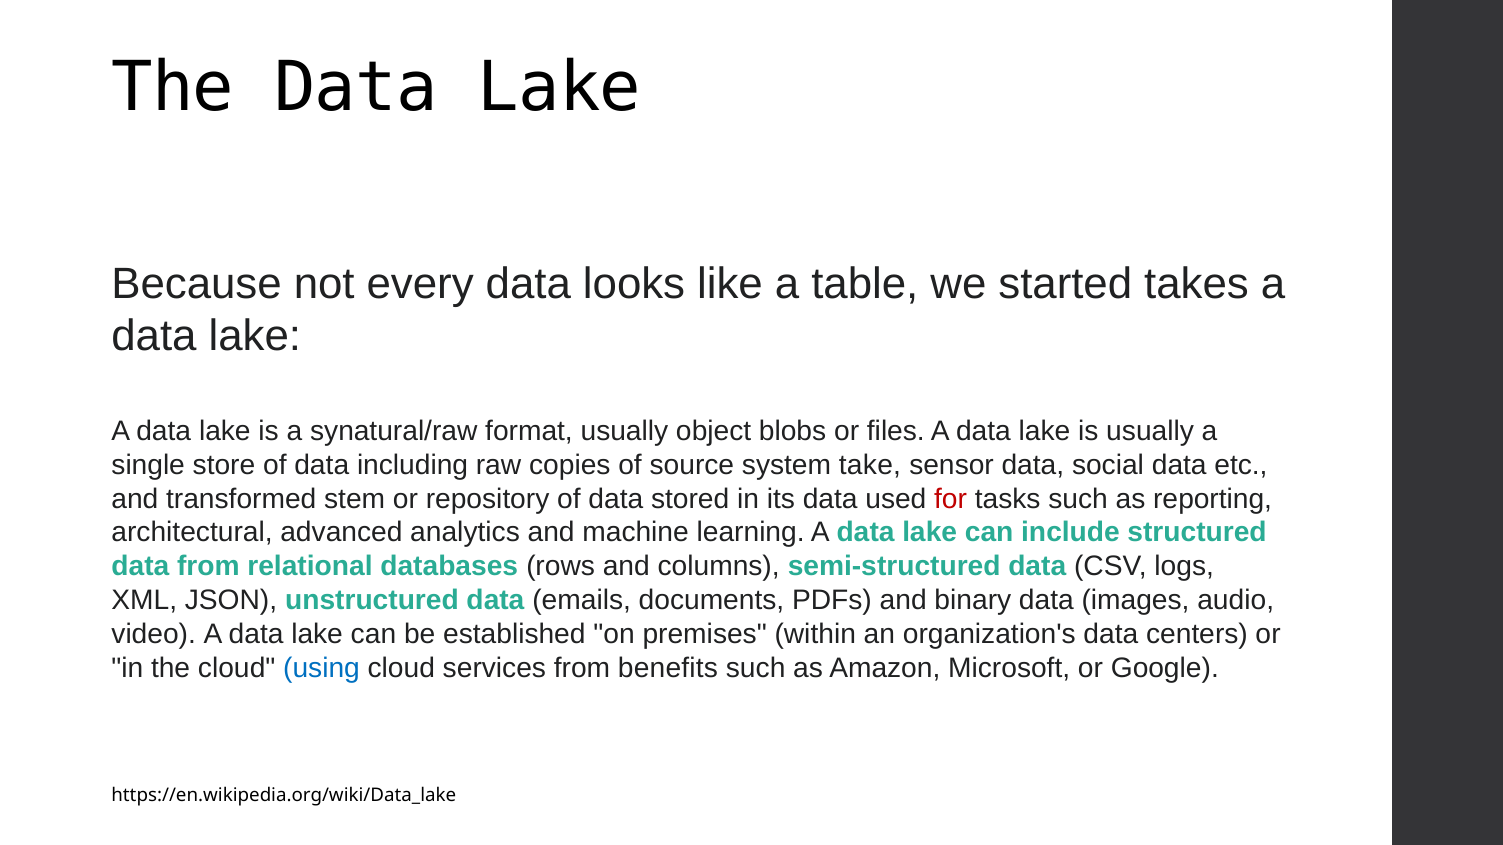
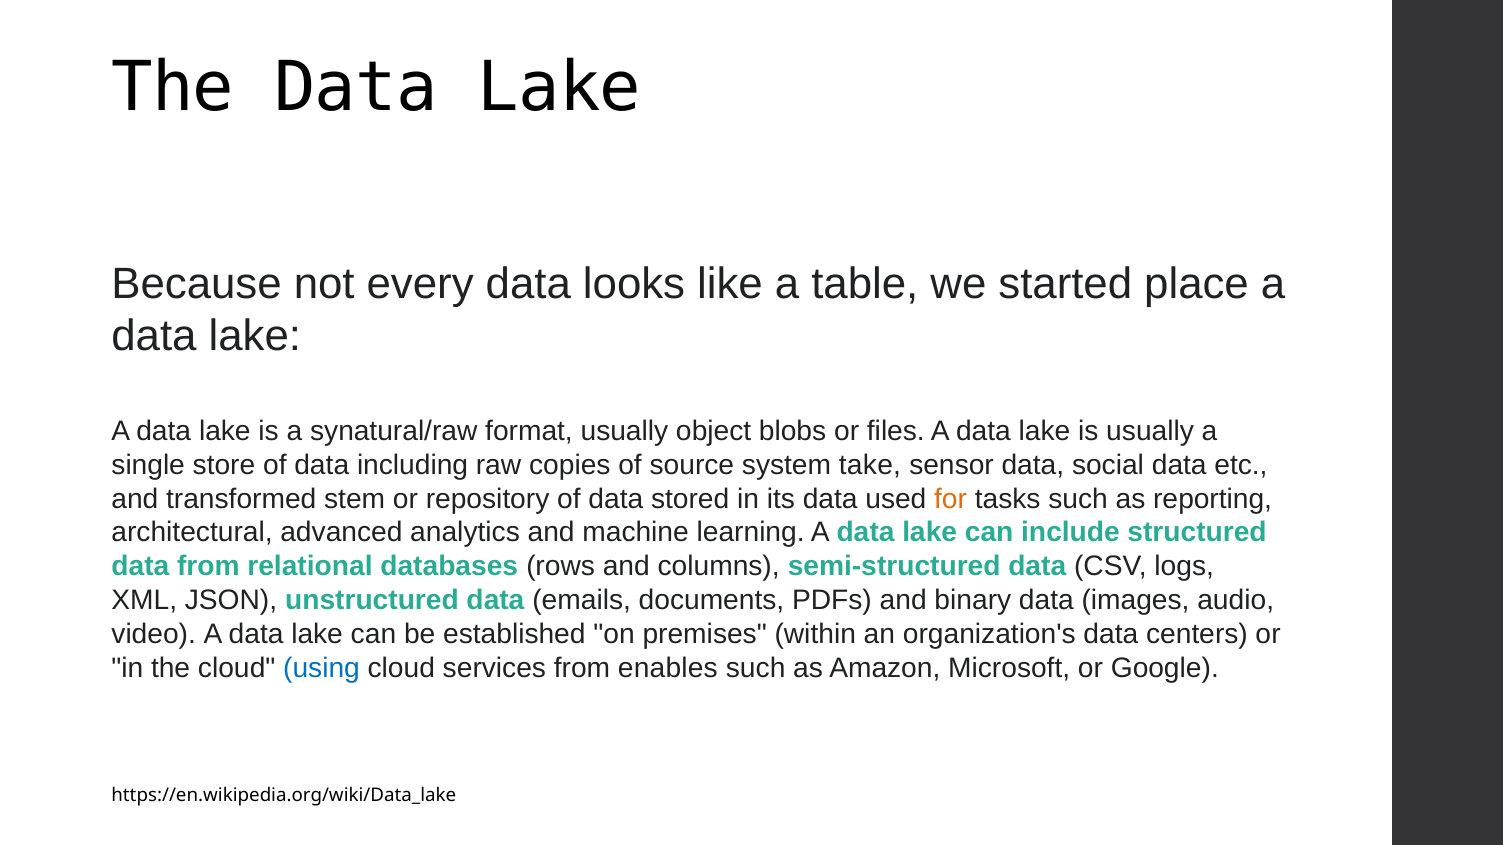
takes: takes -> place
for colour: red -> orange
benefits: benefits -> enables
